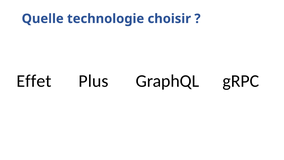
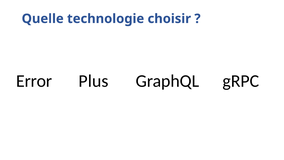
Effet: Effet -> Error
